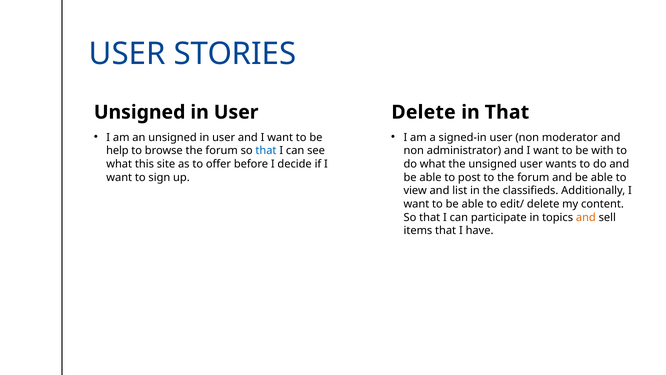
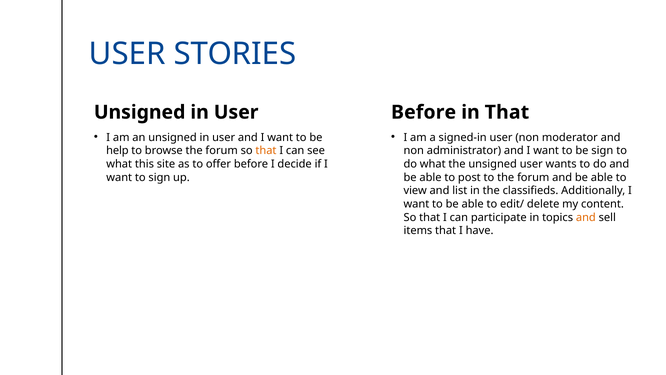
User Delete: Delete -> Before
that at (266, 151) colour: blue -> orange
be with: with -> sign
